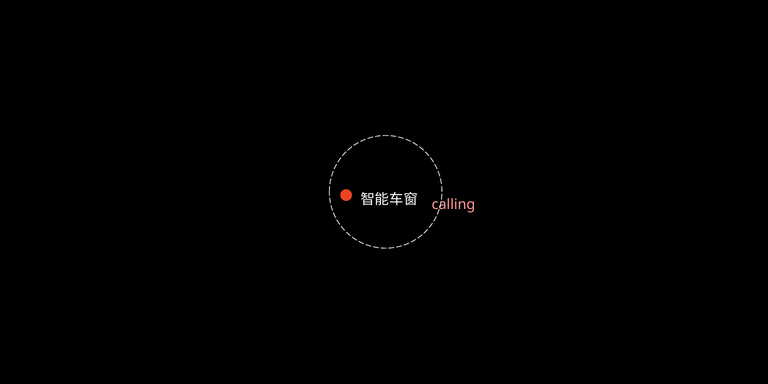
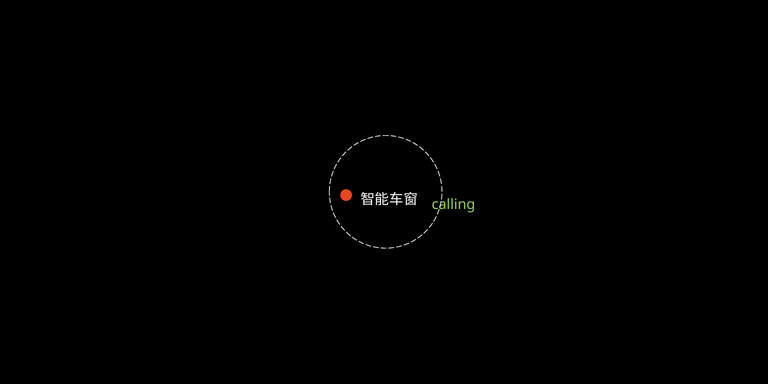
calling colour: pink -> light green
